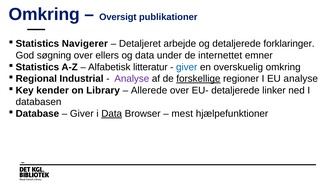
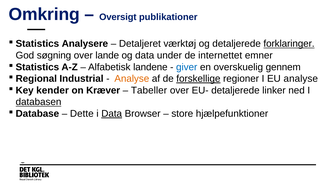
Navigerer: Navigerer -> Analysere
arbejde: arbejde -> værktøj
forklaringer underline: none -> present
ellers: ellers -> lande
litteratur: litteratur -> landene
overskuelig omkring: omkring -> gennem
Analyse at (132, 79) colour: purple -> orange
Library: Library -> Kræver
Allerede: Allerede -> Tabeller
databasen underline: none -> present
Giver at (82, 114): Giver -> Dette
mest: mest -> store
